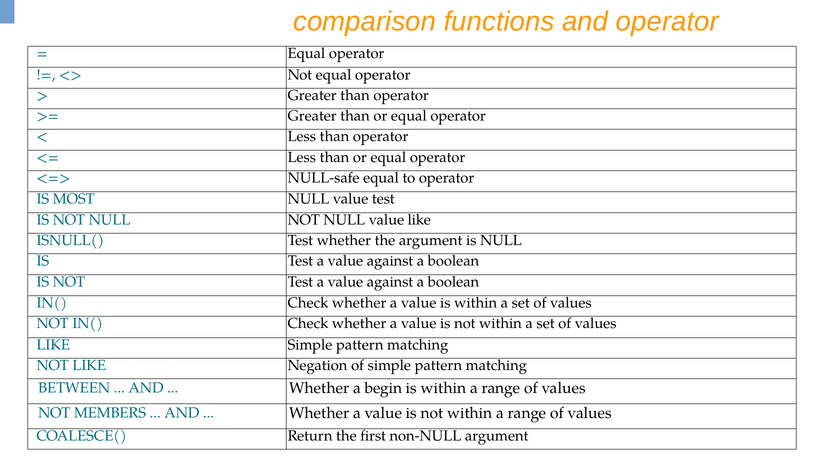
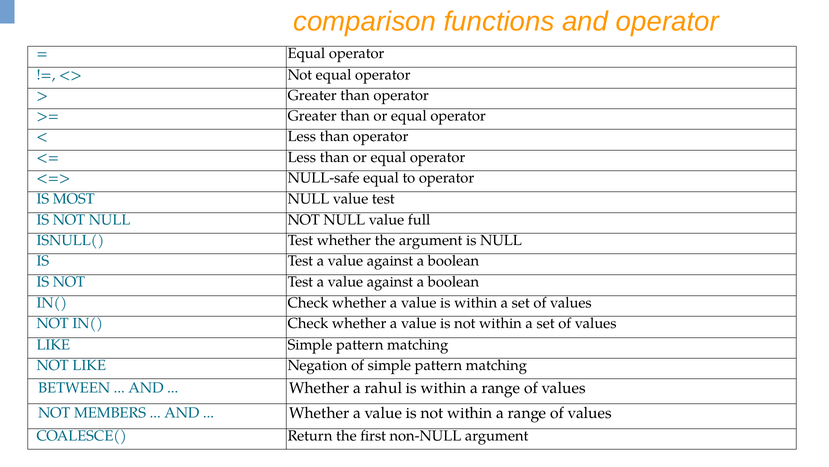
value like: like -> full
begin: begin -> rahul
